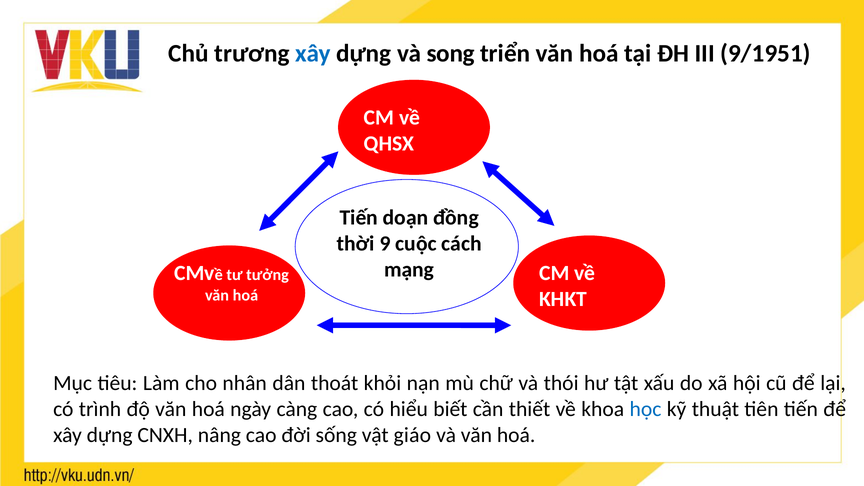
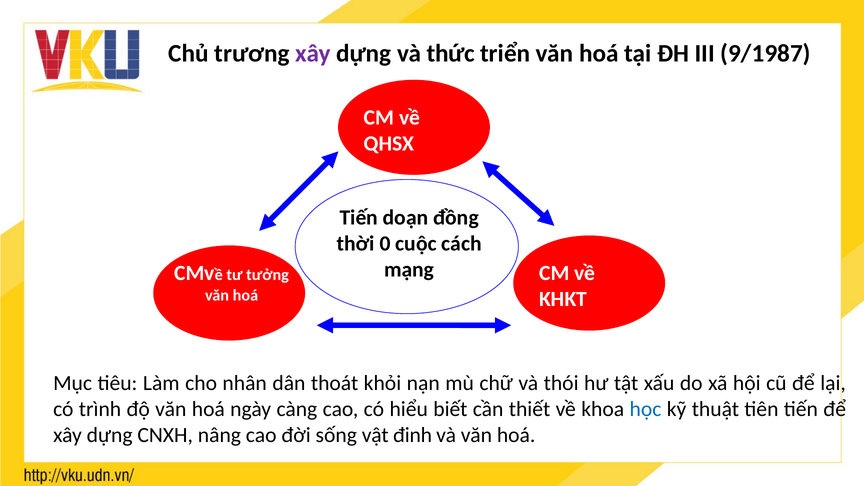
xây at (313, 53) colour: blue -> purple
song: song -> thức
9/1951: 9/1951 -> 9/1987
9: 9 -> 0
giáo: giáo -> đinh
